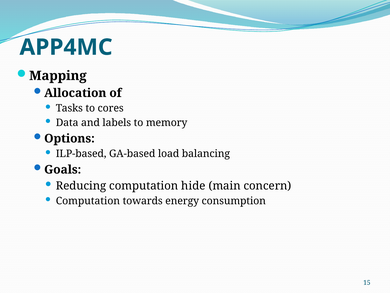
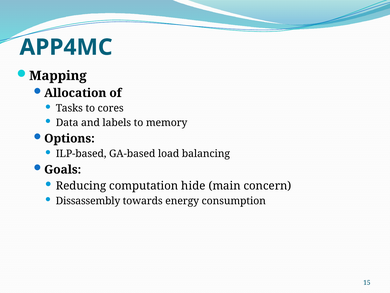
Computation at (88, 201): Computation -> Dissassembly
